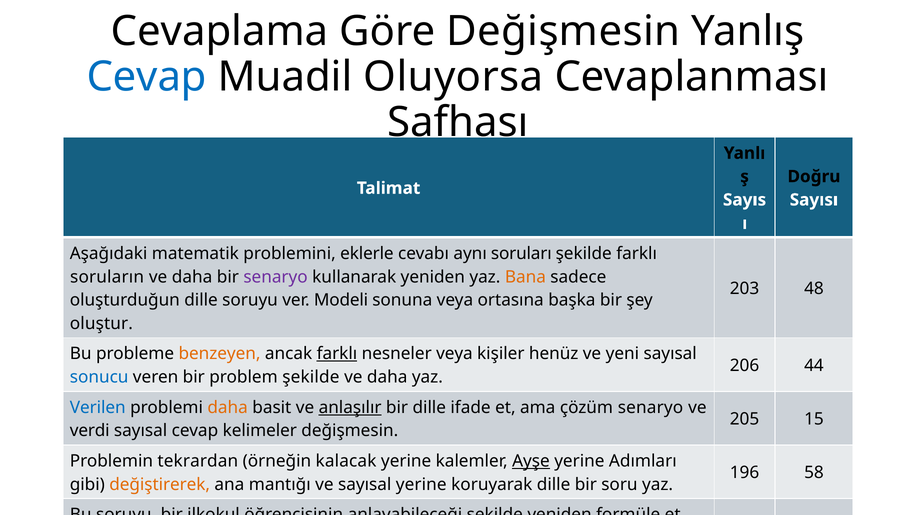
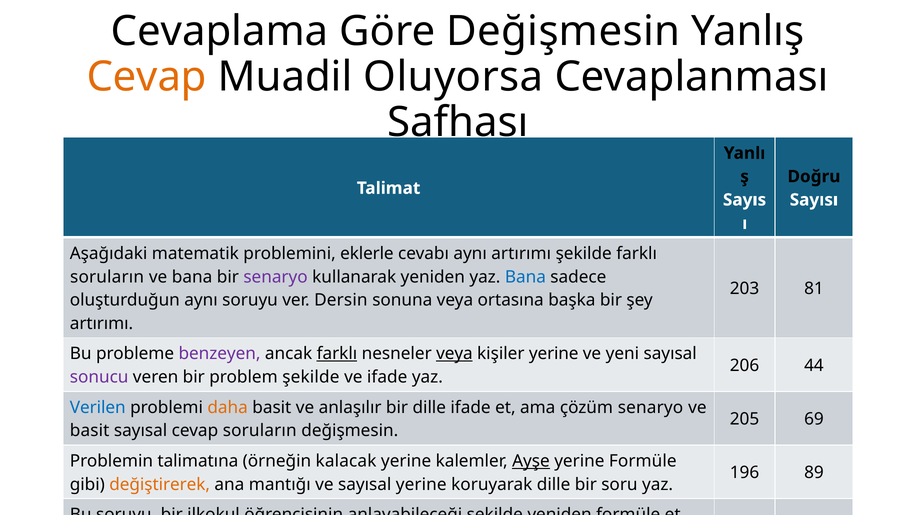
Cevap at (147, 77) colour: blue -> orange
aynı soruları: soruları -> artırımı
daha at (192, 277): daha -> bana
Bana at (525, 277) colour: orange -> blue
48: 48 -> 81
oluşturduğun dille: dille -> aynı
Modeli: Modeli -> Dersin
oluştur at (101, 324): oluştur -> artırımı
benzeyen colour: orange -> purple
veya at (454, 354) underline: none -> present
kişiler henüz: henüz -> yerine
sonucu colour: blue -> purple
daha at (387, 377): daha -> ifade
anlaşılır underline: present -> none
15: 15 -> 69
verdi at (90, 431): verdi -> basit
cevap kelimeler: kelimeler -> soruların
tekrardan: tekrardan -> talimatına
yerine Adımları: Adımları -> Formüle
58: 58 -> 89
